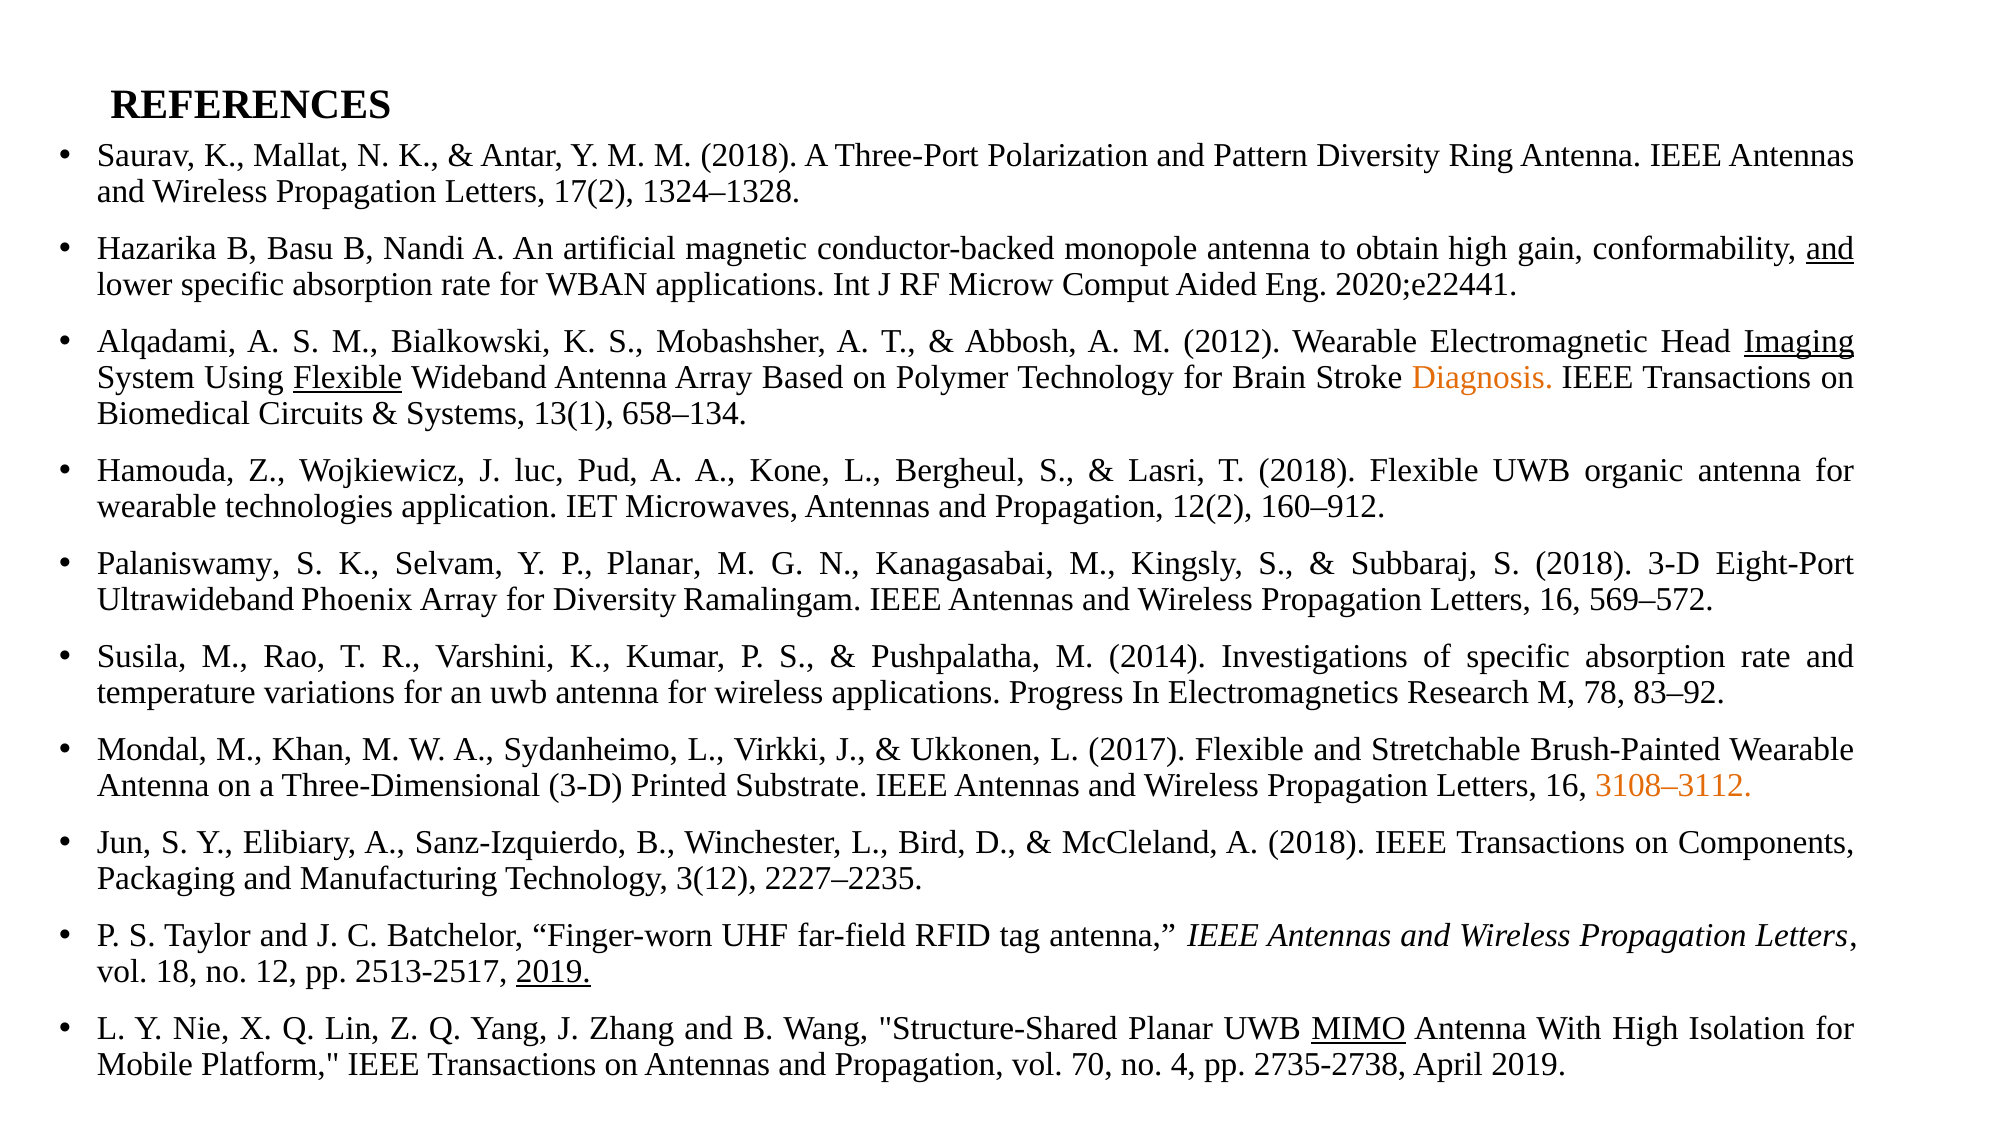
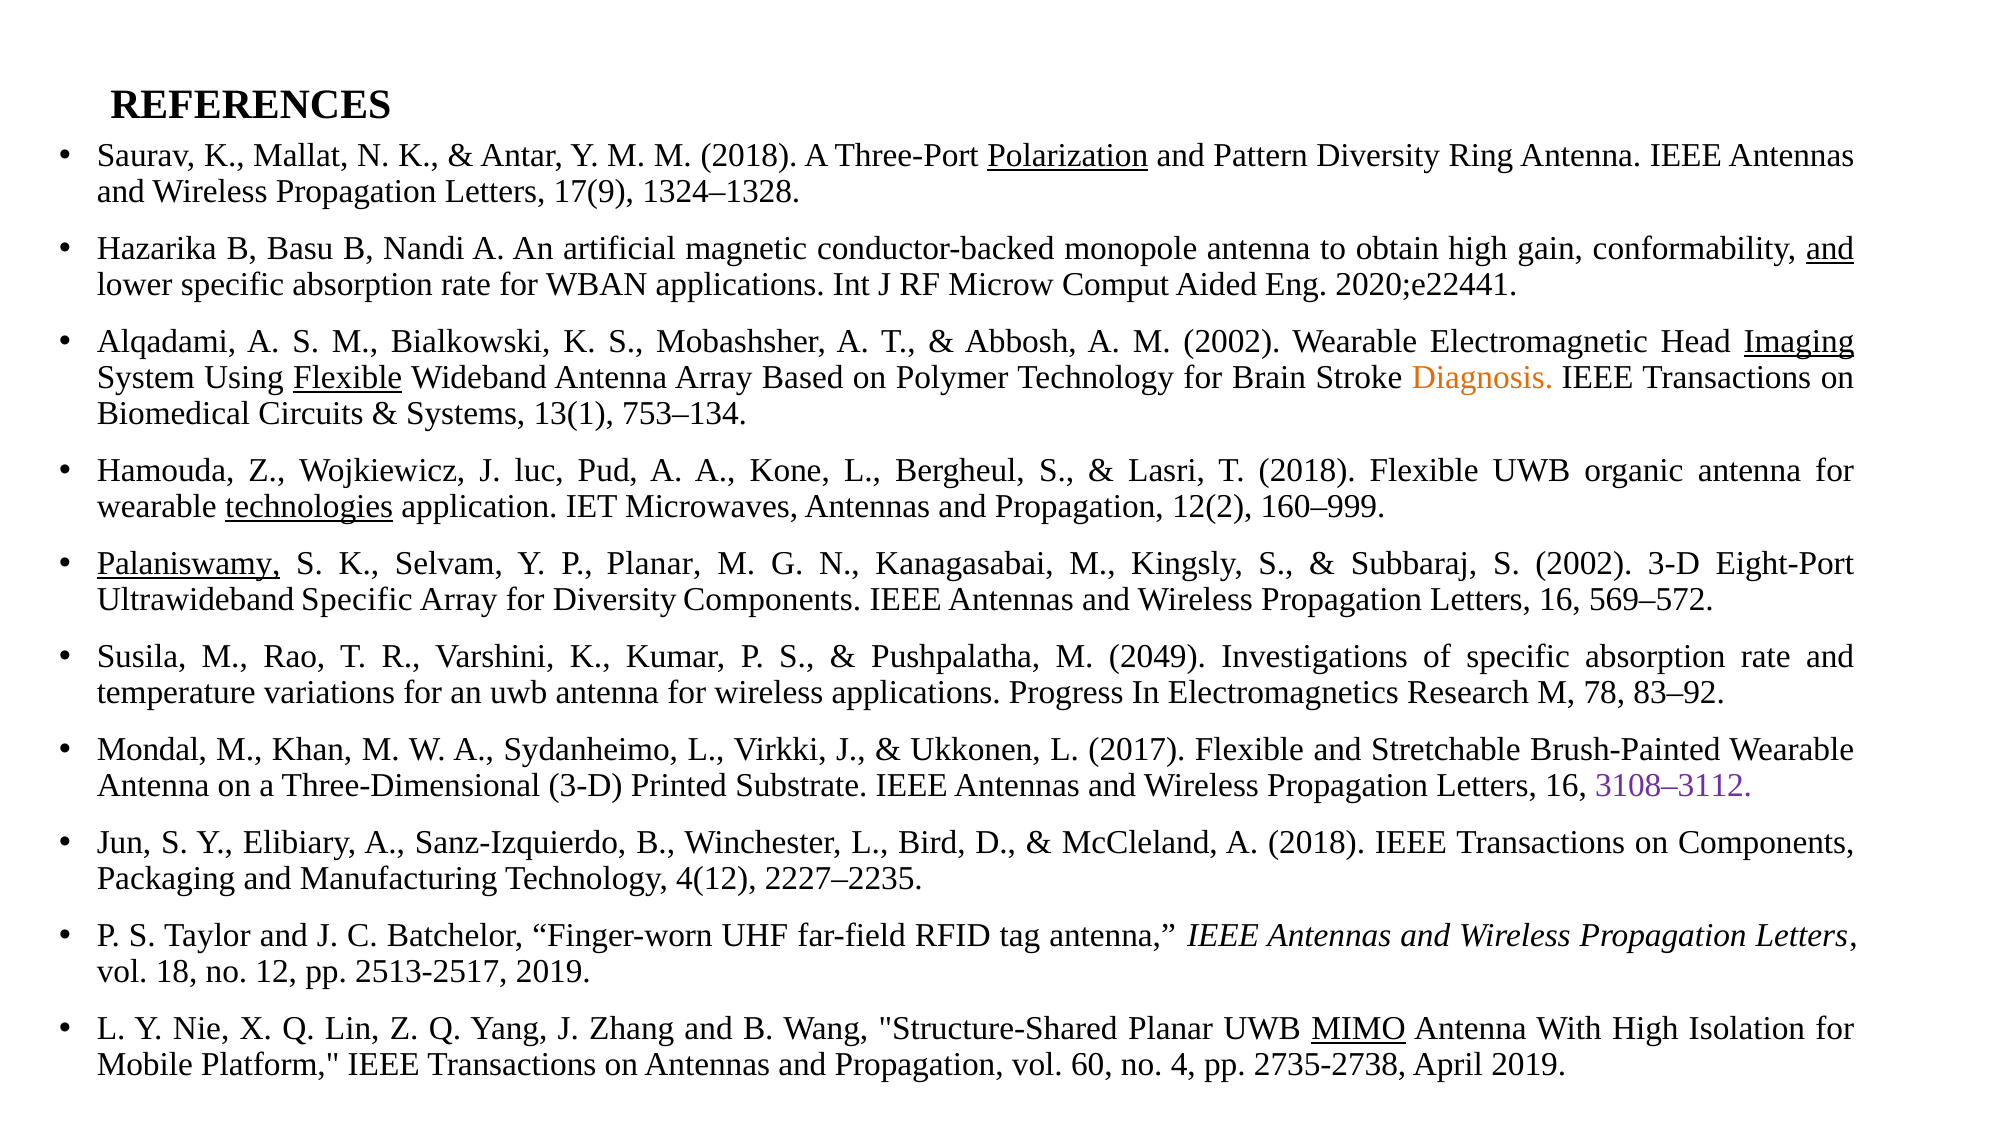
Polarization underline: none -> present
17(2: 17(2 -> 17(9
M 2012: 2012 -> 2002
658–134: 658–134 -> 753–134
technologies underline: none -> present
160–912: 160–912 -> 160–999
Palaniswamy underline: none -> present
S 2018: 2018 -> 2002
Ultrawideband Phoenix: Phoenix -> Specific
Diversity Ramalingam: Ramalingam -> Components
2014: 2014 -> 2049
3108–3112 colour: orange -> purple
3(12: 3(12 -> 4(12
2019 at (553, 972) underline: present -> none
70: 70 -> 60
